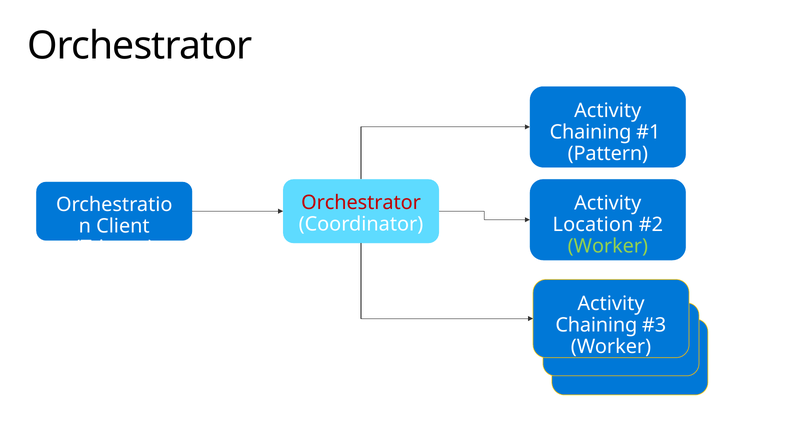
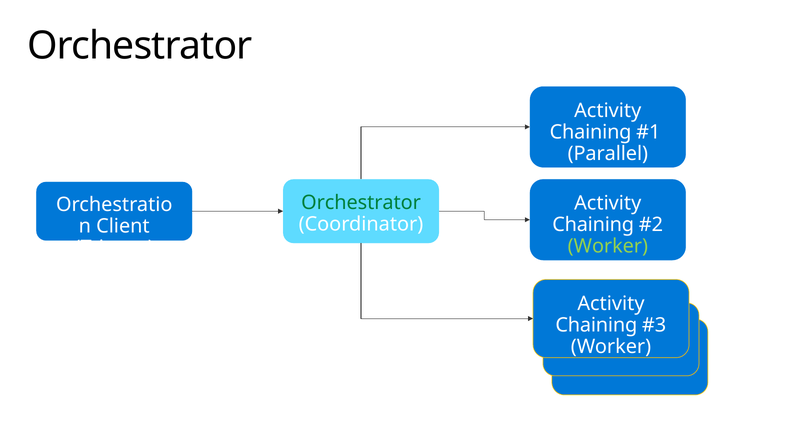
Pattern: Pattern -> Parallel
Orchestrator at (361, 202) colour: red -> green
Location at (593, 225): Location -> Chaining
